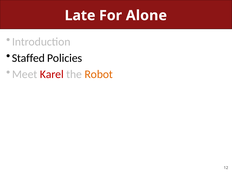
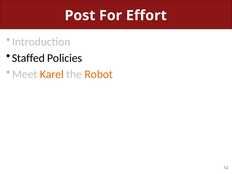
Late: Late -> Post
Alone: Alone -> Effort
Karel colour: red -> orange
